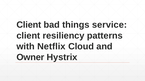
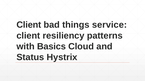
Netflix: Netflix -> Basics
Owner: Owner -> Status
